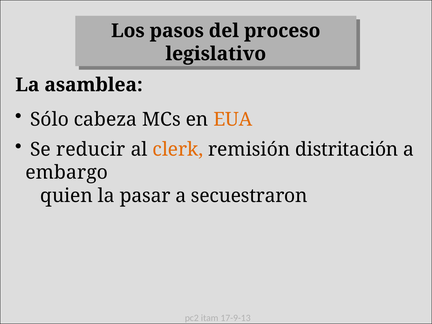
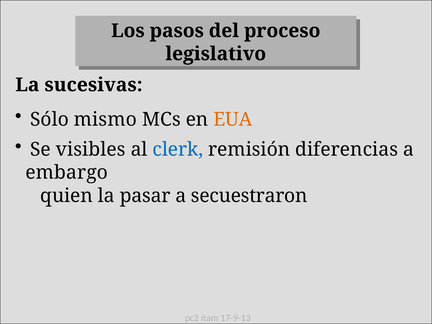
asamblea: asamblea -> sucesivas
cabeza: cabeza -> mismo
reducir: reducir -> visibles
clerk colour: orange -> blue
distritación: distritación -> diferencias
